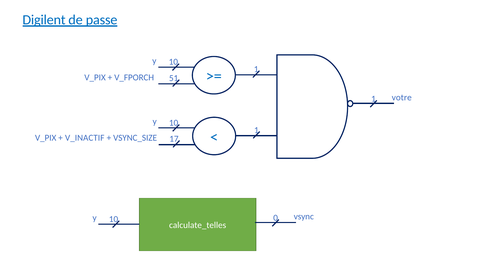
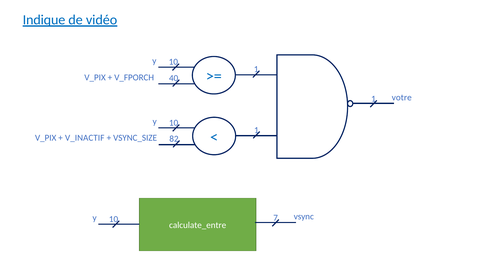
Digilent: Digilent -> Indique
passe: passe -> vidéo
51: 51 -> 40
17: 17 -> 82
0: 0 -> 7
calculate_telles: calculate_telles -> calculate_entre
